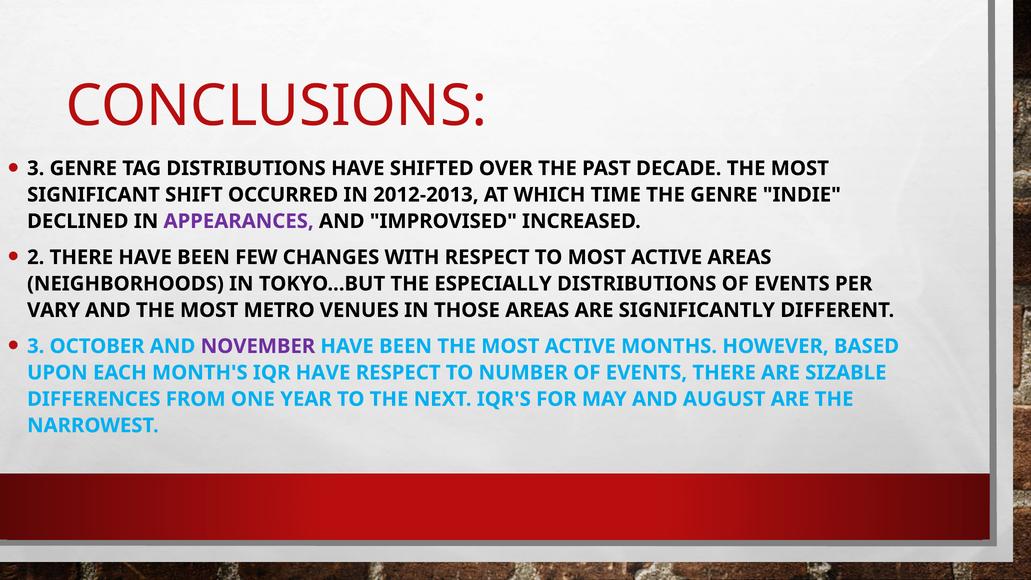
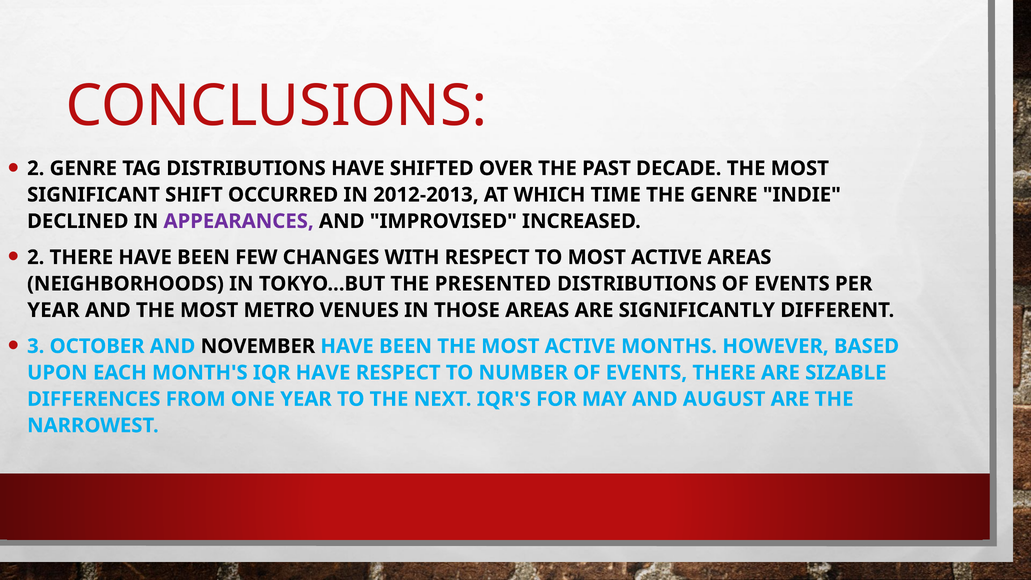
3 at (36, 168): 3 -> 2
ESPECIALLY: ESPECIALLY -> PRESENTED
VARY at (54, 310): VARY -> YEAR
NOVEMBER colour: purple -> black
